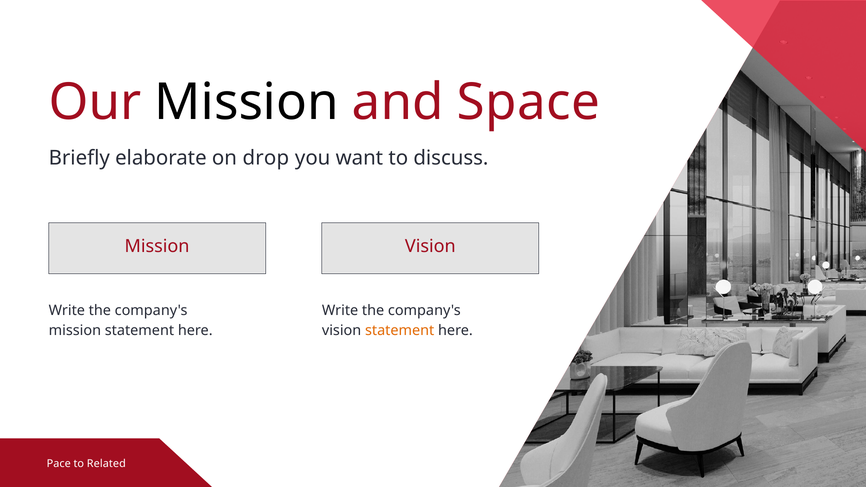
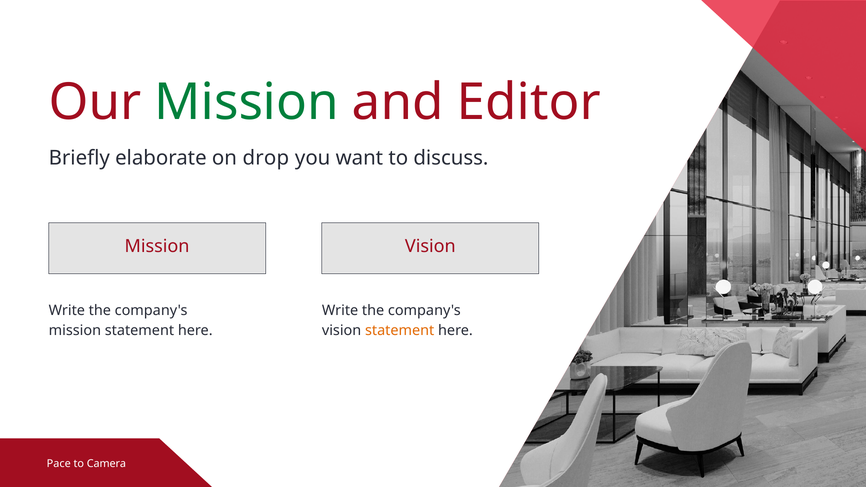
Mission at (247, 102) colour: black -> green
Space: Space -> Editor
Related: Related -> Camera
